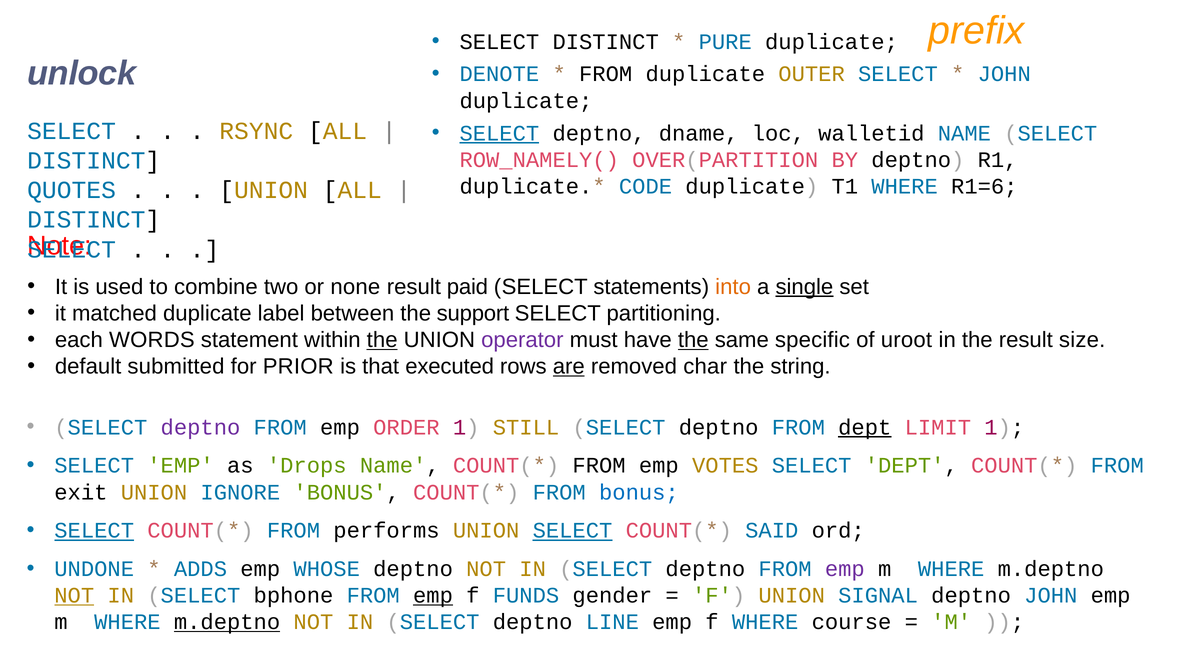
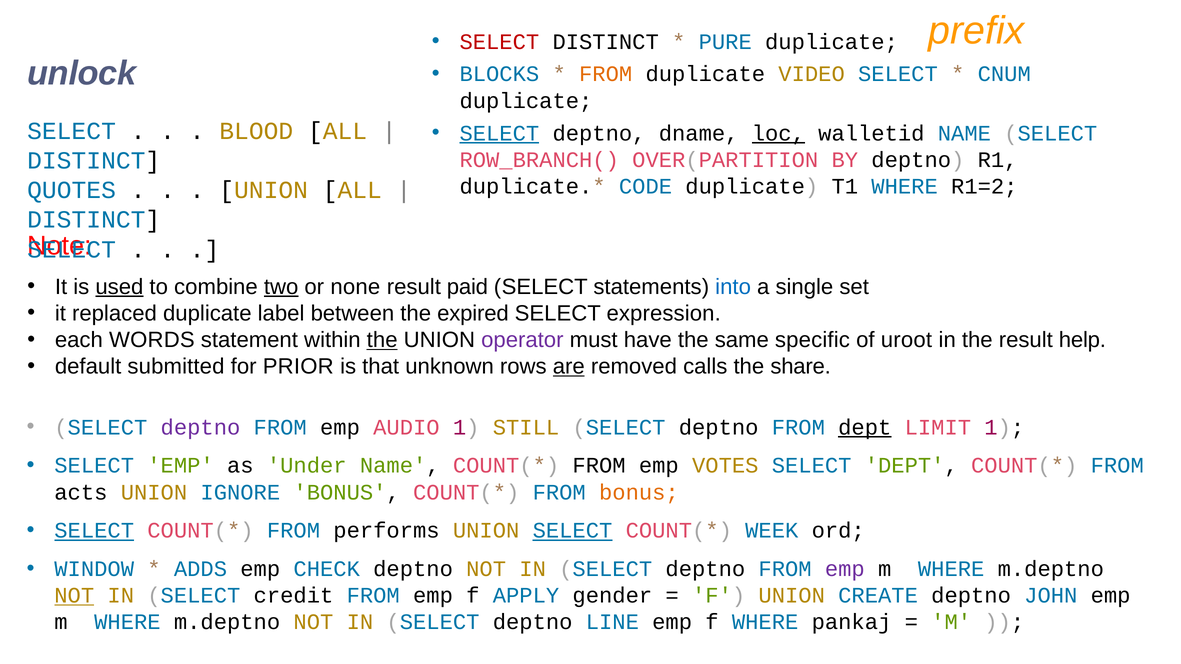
SELECT at (499, 42) colour: black -> red
DENOTE: DENOTE -> BLOCKS
FROM at (606, 74) colour: black -> orange
OUTER: OUTER -> VIDEO
JOHN at (1004, 74): JOHN -> CNUM
loc underline: none -> present
RSYNC: RSYNC -> BLOOD
ROW_NAMELY(: ROW_NAMELY( -> ROW_BRANCH(
R1=6: R1=6 -> R1=2
used underline: none -> present
two underline: none -> present
into colour: orange -> blue
single underline: present -> none
matched: matched -> replaced
support: support -> expired
partitioning: partitioning -> expression
the at (693, 340) underline: present -> none
size: size -> help
executed: executed -> unknown
char: char -> calls
string: string -> share
ORDER: ORDER -> AUDIO
Drops: Drops -> Under
exit: exit -> acts
bonus at (639, 492) colour: blue -> orange
SAID: SAID -> WEEK
UNDONE: UNDONE -> WINDOW
WHOSE: WHOSE -> CHECK
bphone: bphone -> credit
emp at (433, 596) underline: present -> none
FUNDS: FUNDS -> APPLY
SIGNAL: SIGNAL -> CREATE
m.deptno at (227, 622) underline: present -> none
course: course -> pankaj
